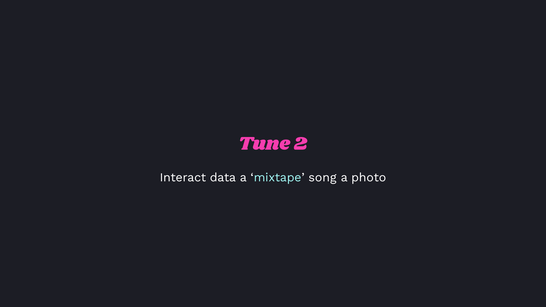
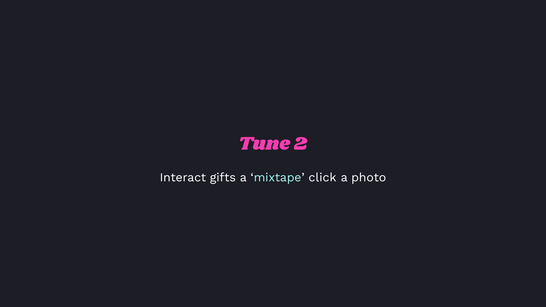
data: data -> gifts
song: song -> click
